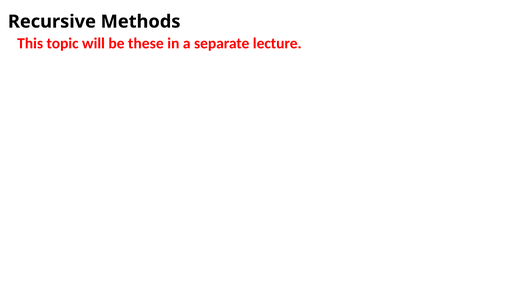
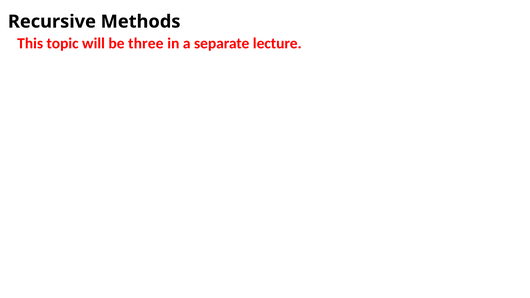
these: these -> three
